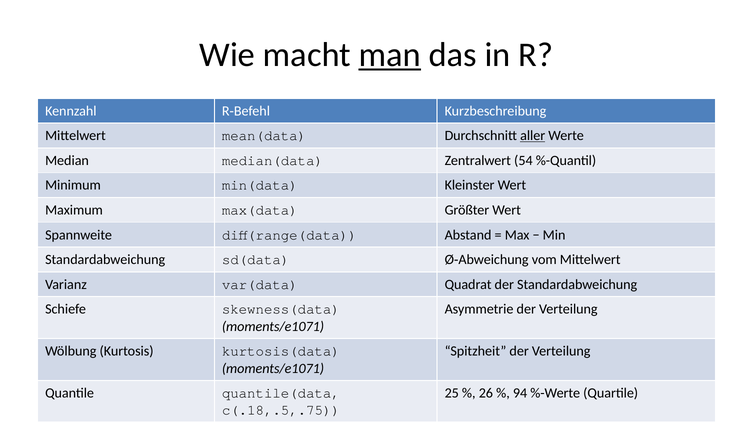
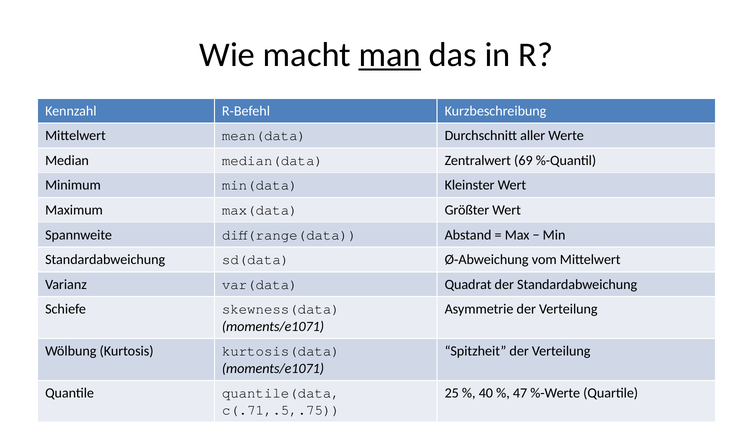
aller underline: present -> none
54: 54 -> 69
26: 26 -> 40
94: 94 -> 47
c(.18,.5,.75: c(.18,.5,.75 -> c(.71,.5,.75
